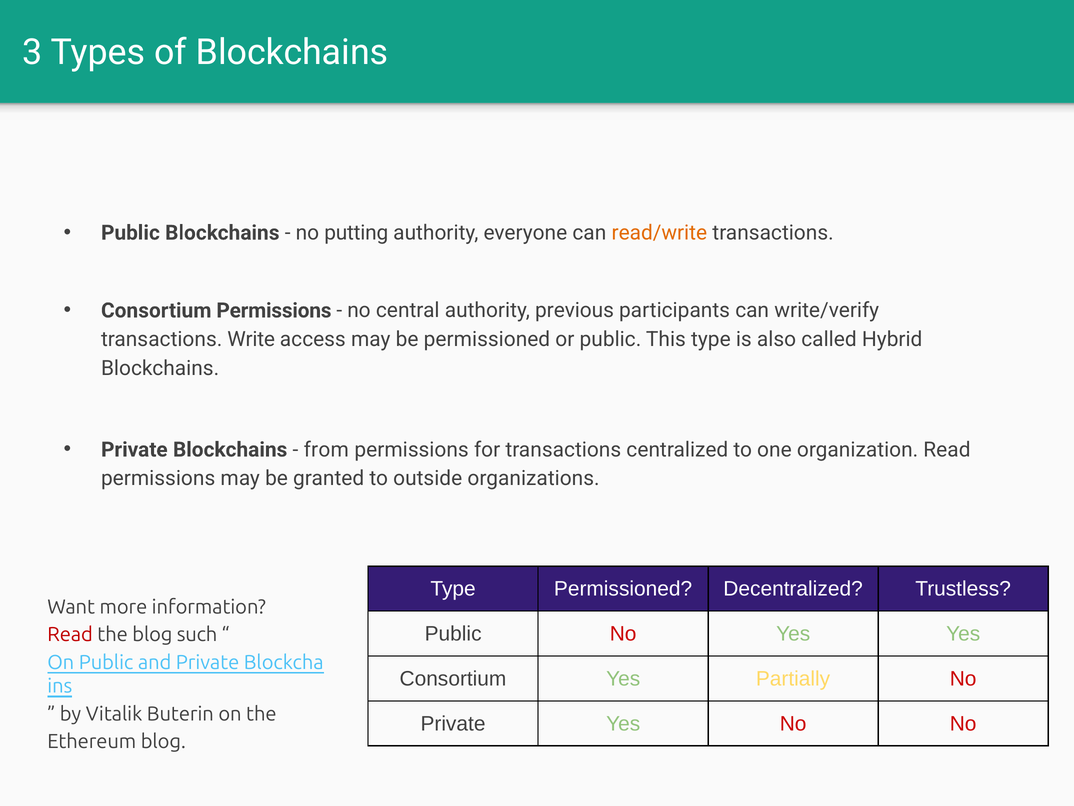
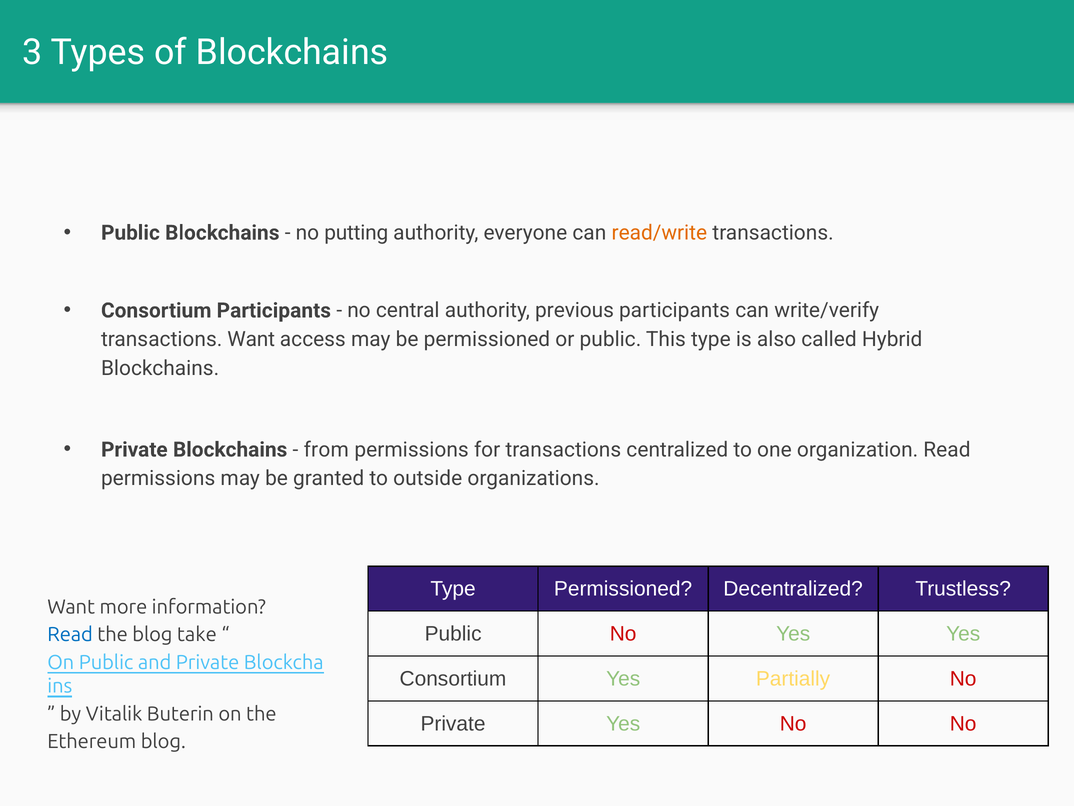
Consortium Permissions: Permissions -> Participants
transactions Write: Write -> Want
Read at (70, 634) colour: red -> blue
such: such -> take
